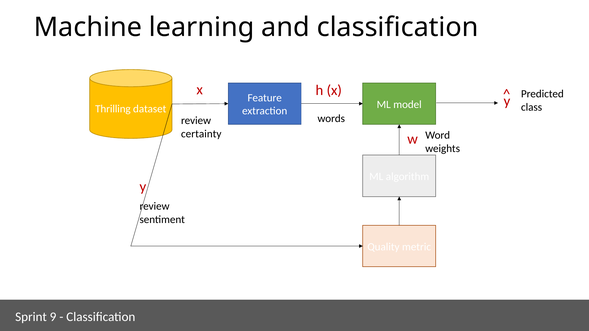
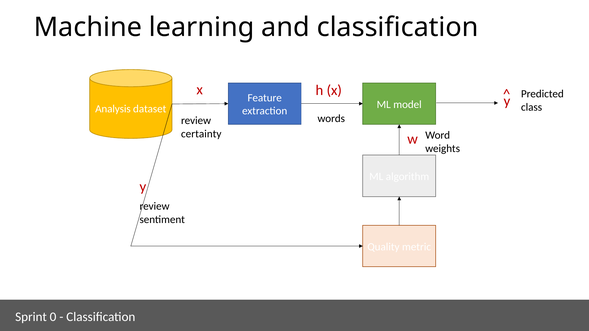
Thrilling: Thrilling -> Analysis
9: 9 -> 0
